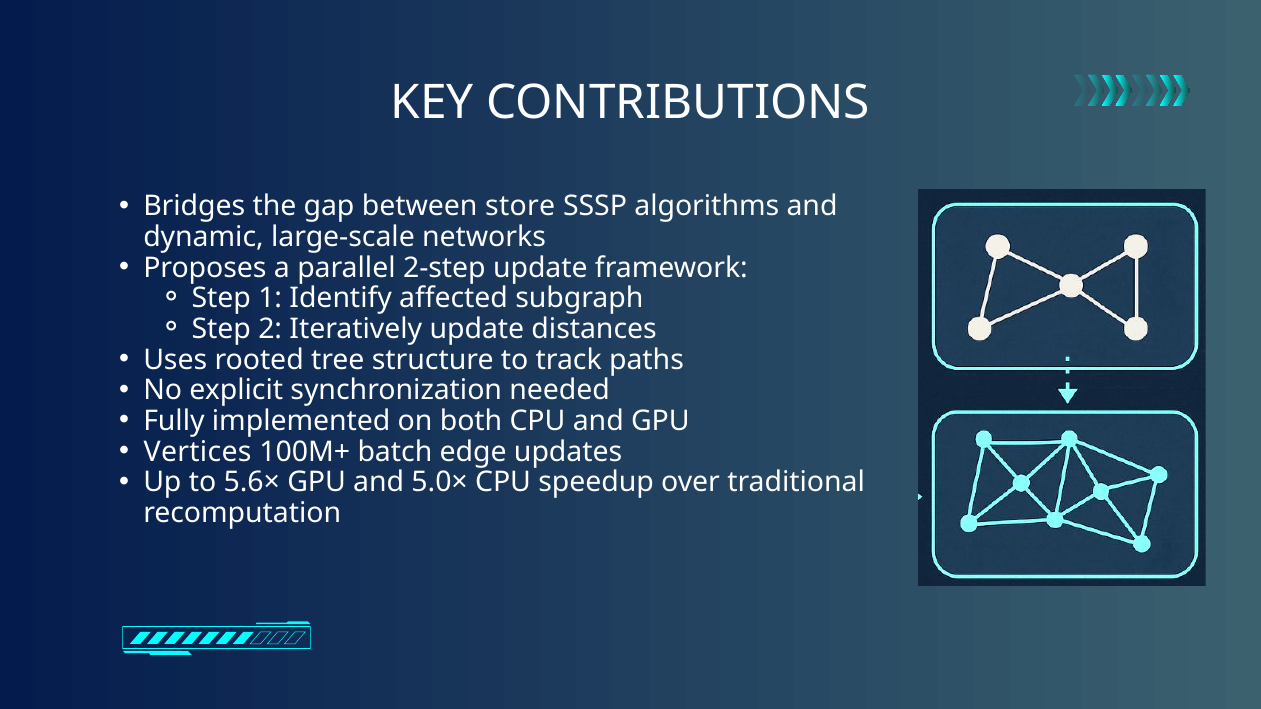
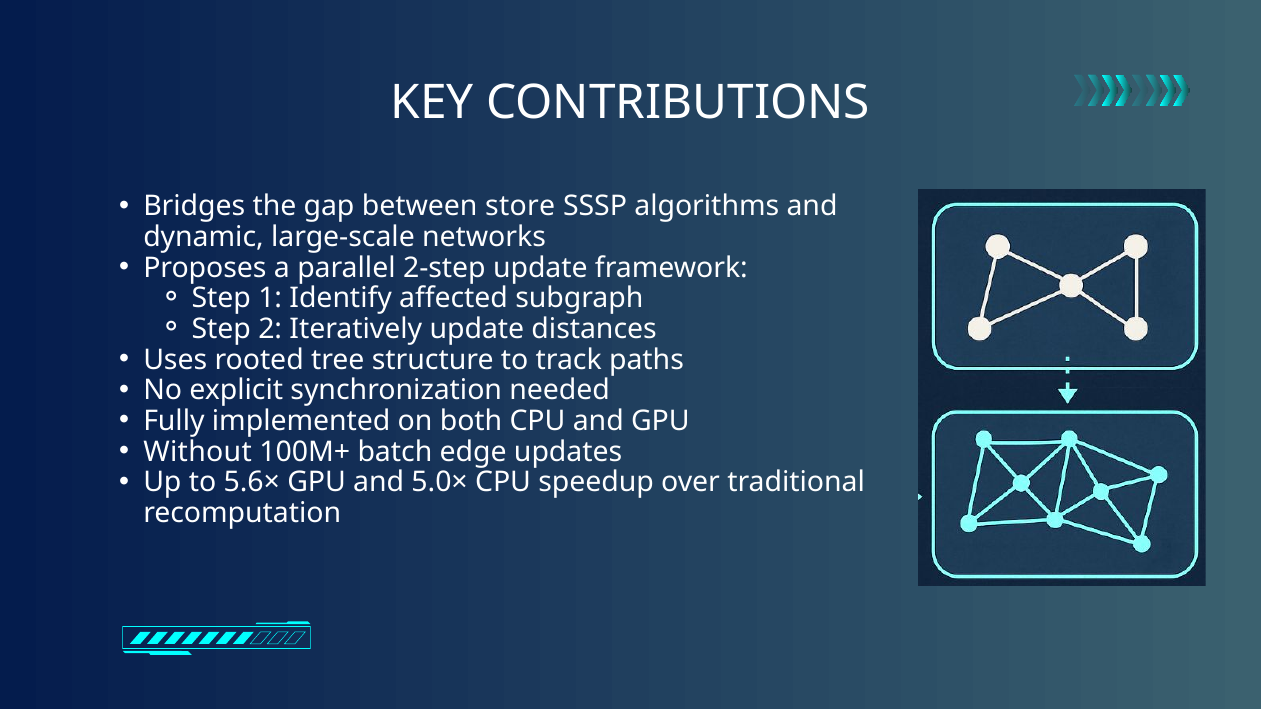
Vertices: Vertices -> Without
